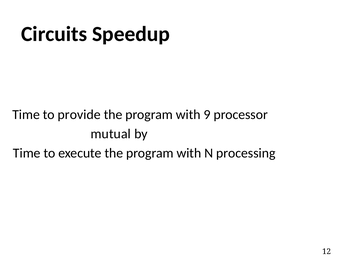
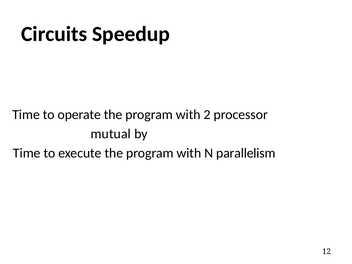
provide: provide -> operate
9: 9 -> 2
processing: processing -> parallelism
